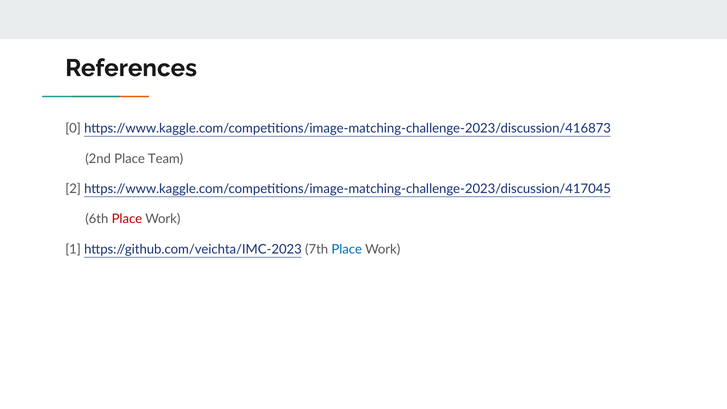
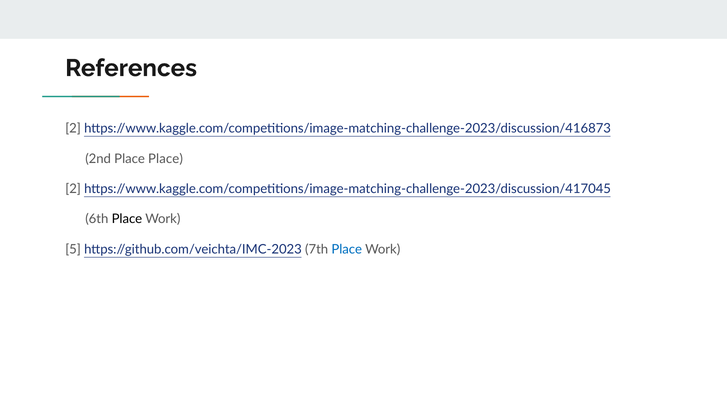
0 at (73, 128): 0 -> 2
Place Team: Team -> Place
Place at (127, 219) colour: red -> black
1: 1 -> 5
